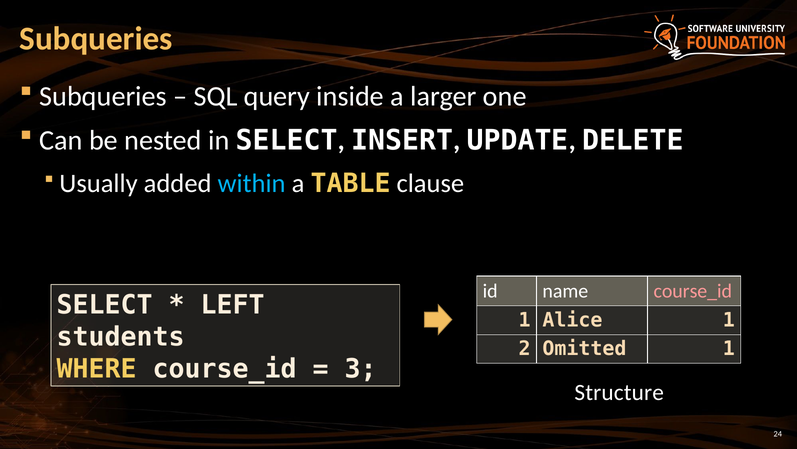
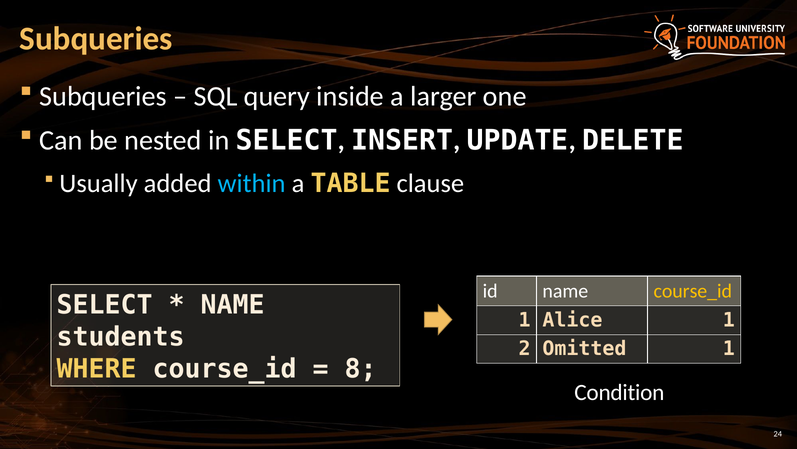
course_id at (693, 291) colour: pink -> yellow
LEFT at (233, 305): LEFT -> NAME
3: 3 -> 8
Structure: Structure -> Condition
